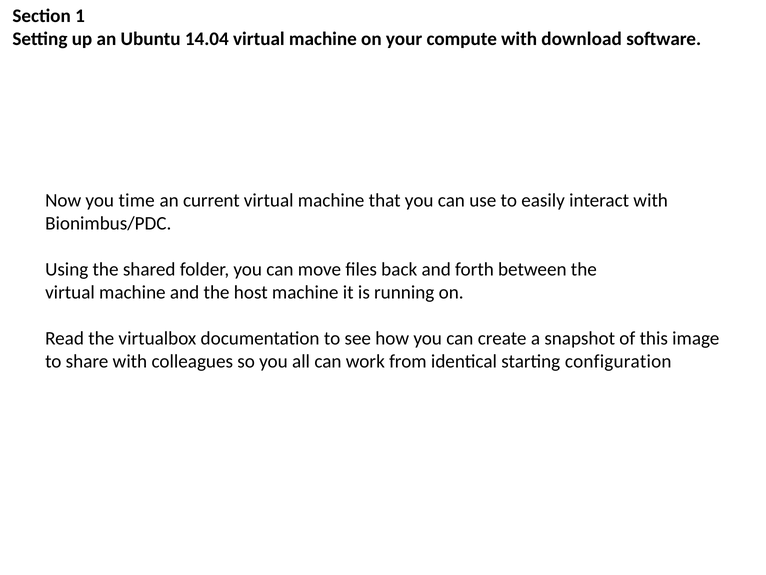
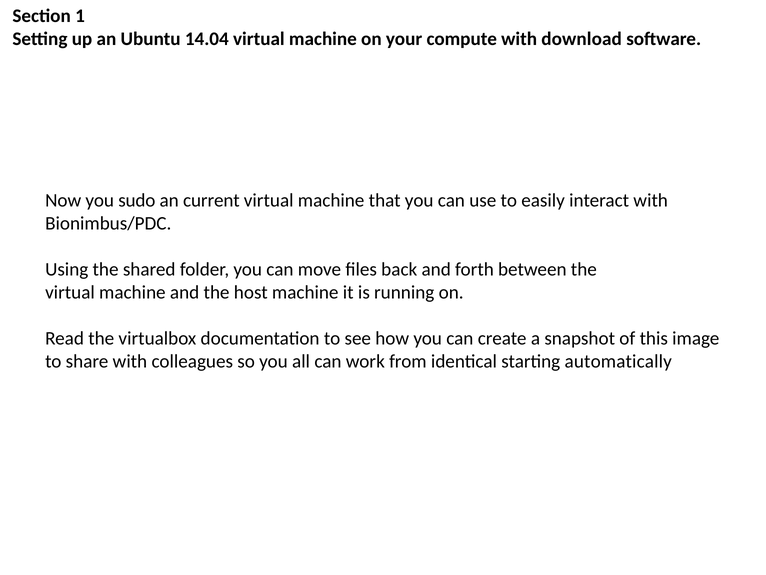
time: time -> sudo
configuration: configuration -> automatically
